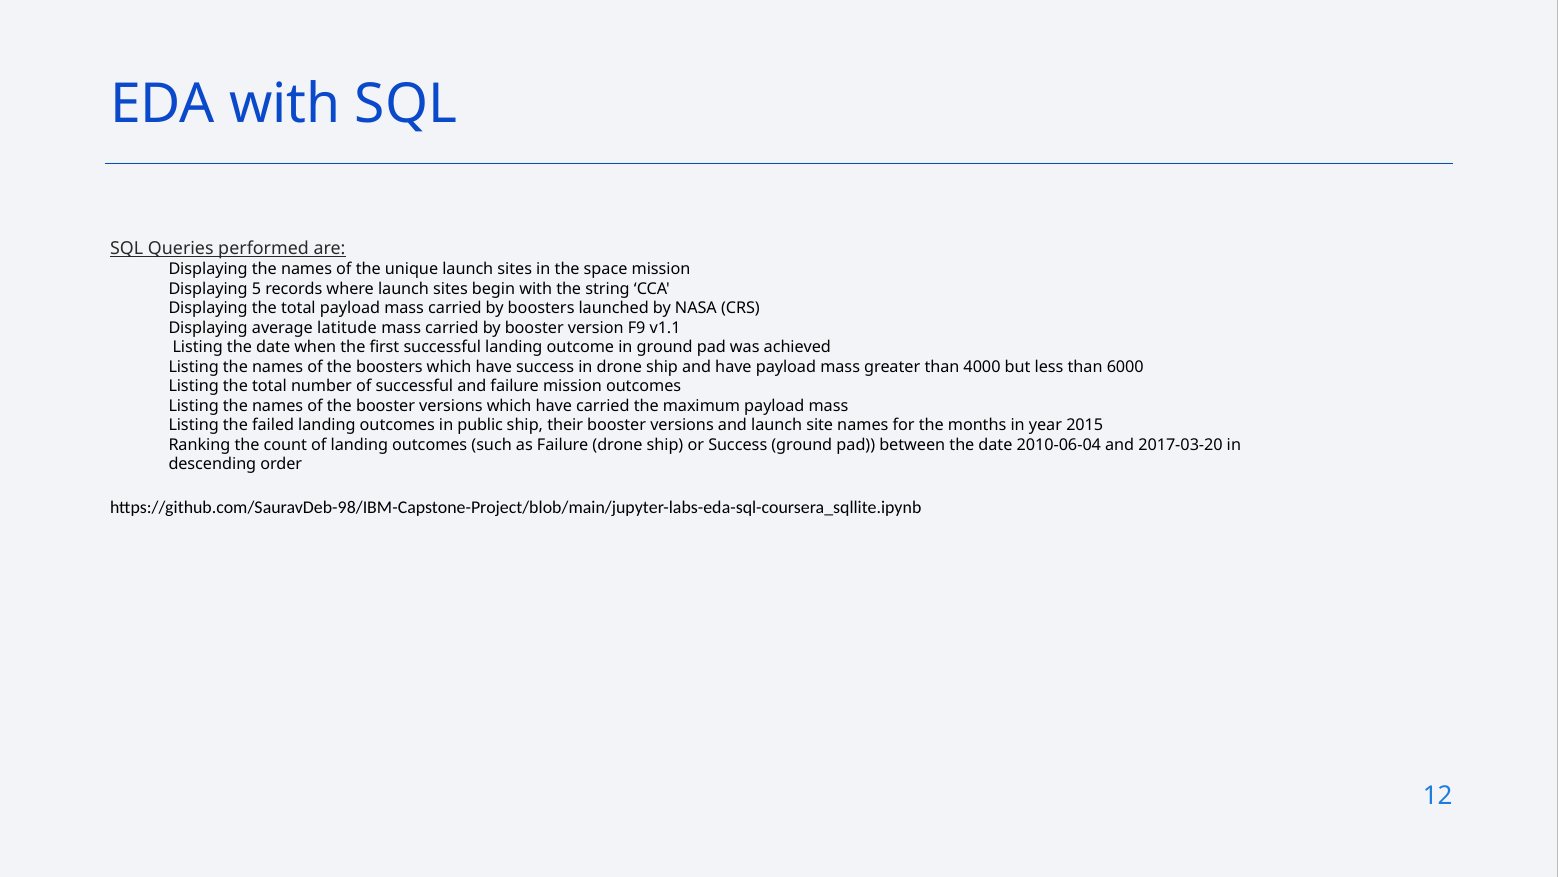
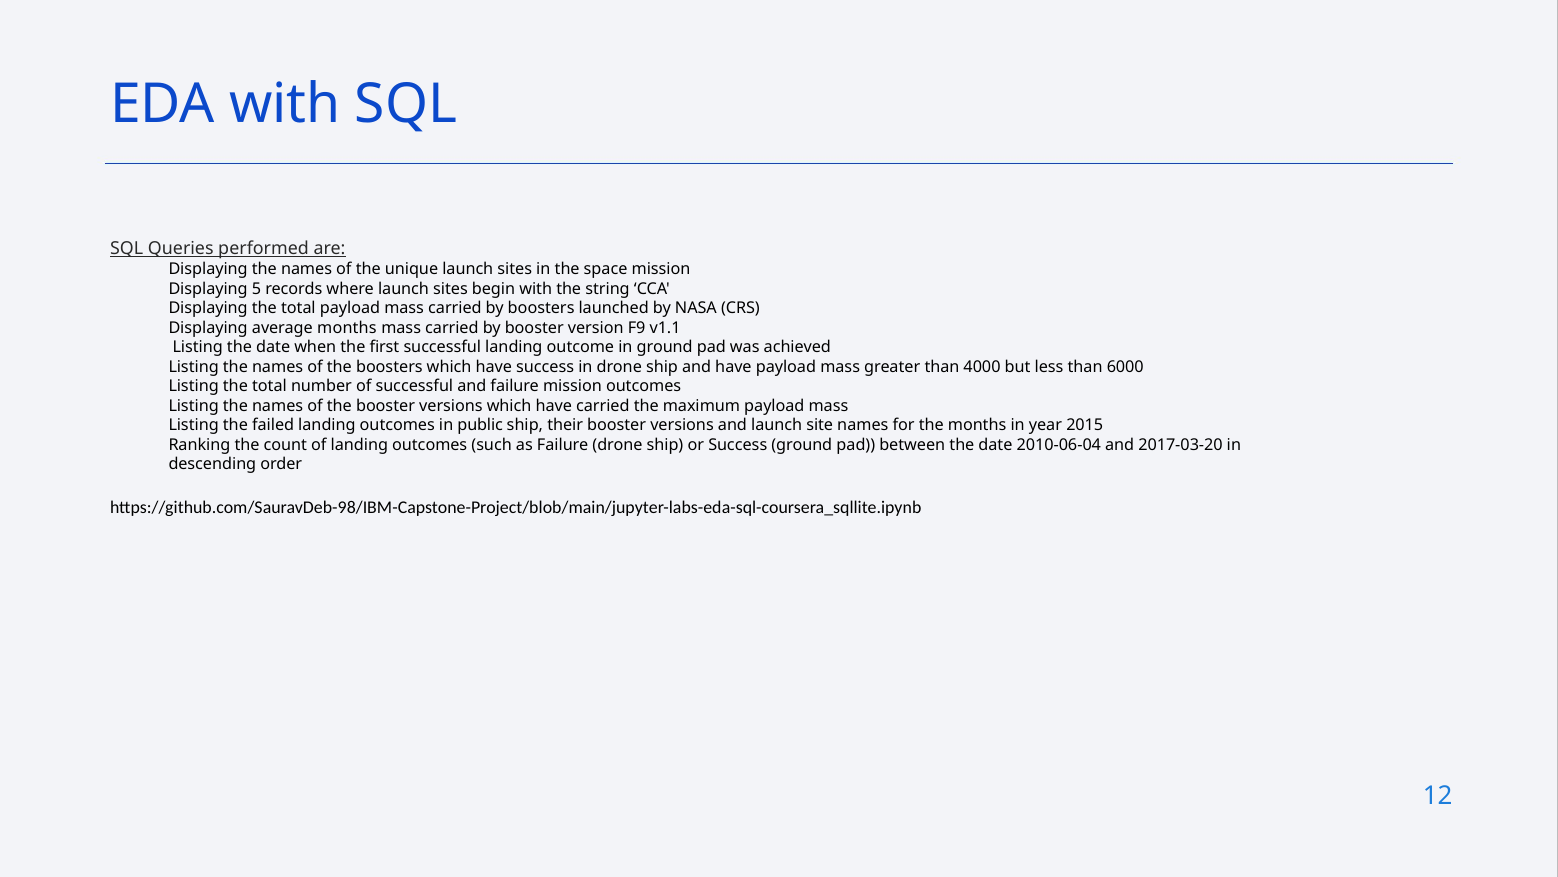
average latitude: latitude -> months
